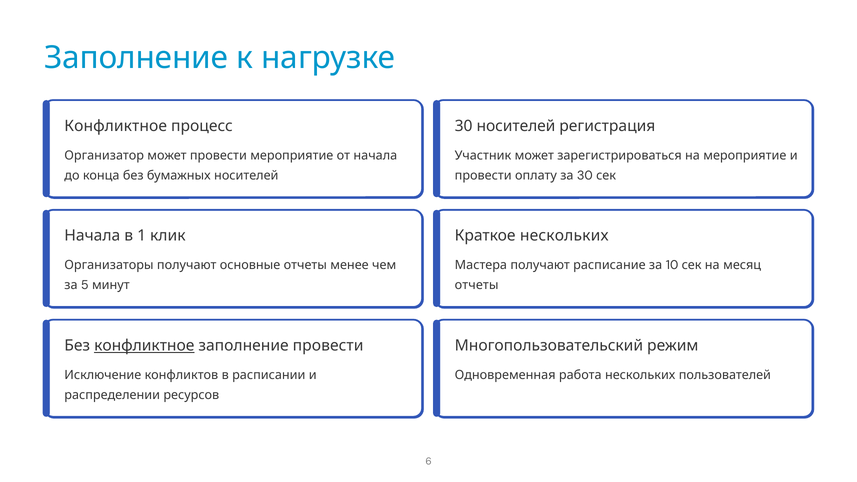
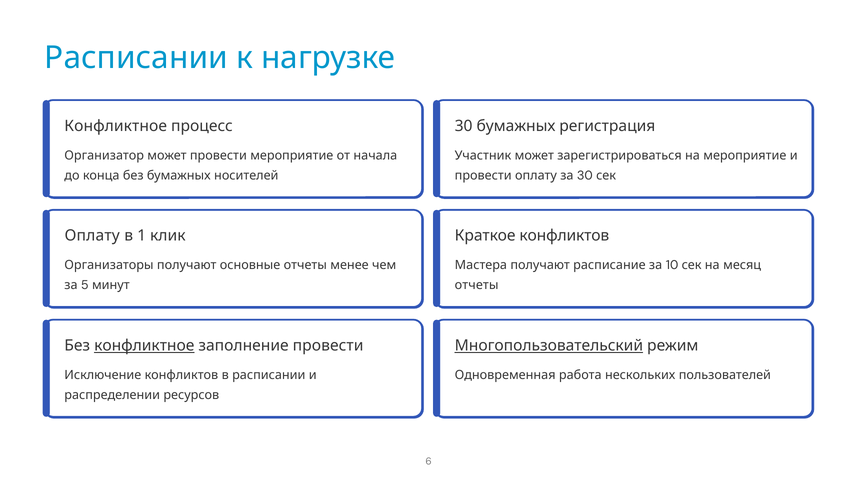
Заполнение at (136, 58): Заполнение -> Расписании
30 носителей: носителей -> бумажных
Начала at (92, 236): Начала -> Оплату
Краткое нескольких: нескольких -> конфликтов
Многопользовательский underline: none -> present
